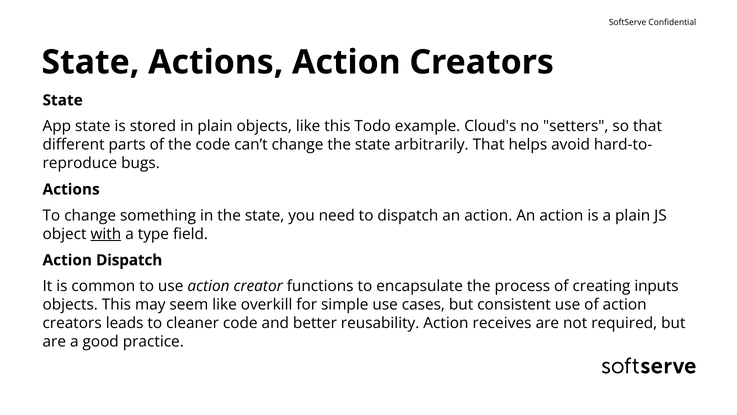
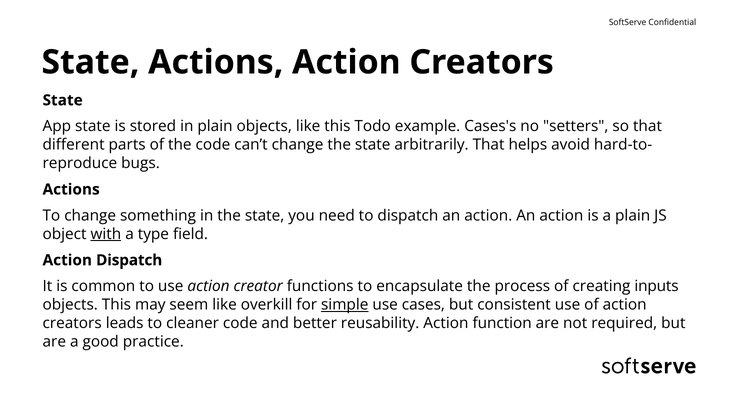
Cloud's: Cloud's -> Cases's
simple underline: none -> present
receives: receives -> function
